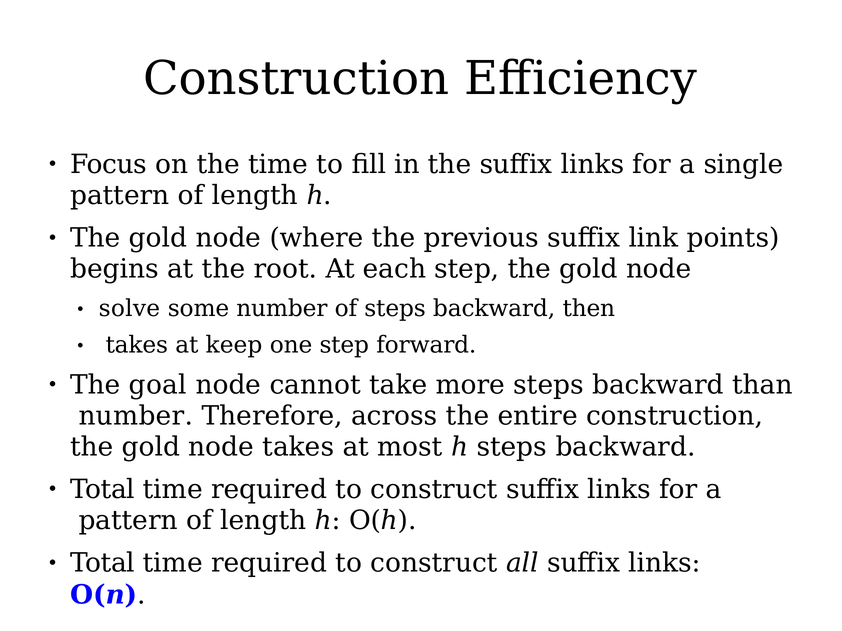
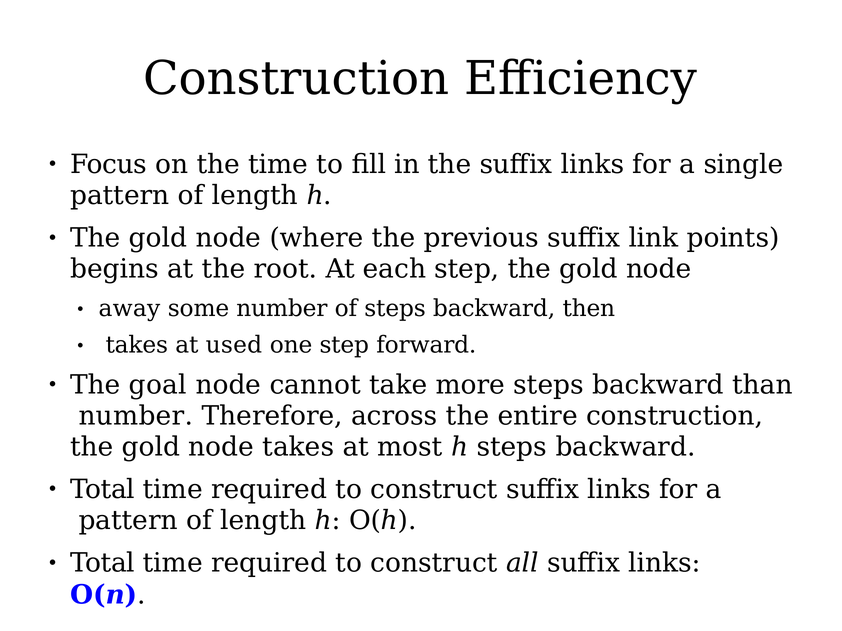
solve: solve -> away
keep: keep -> used
